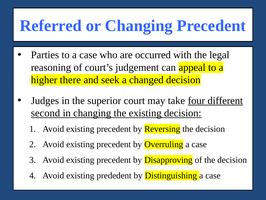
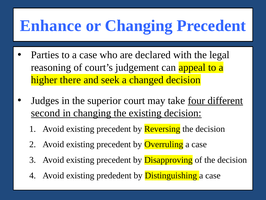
Referred: Referred -> Enhance
occurred: occurred -> declared
